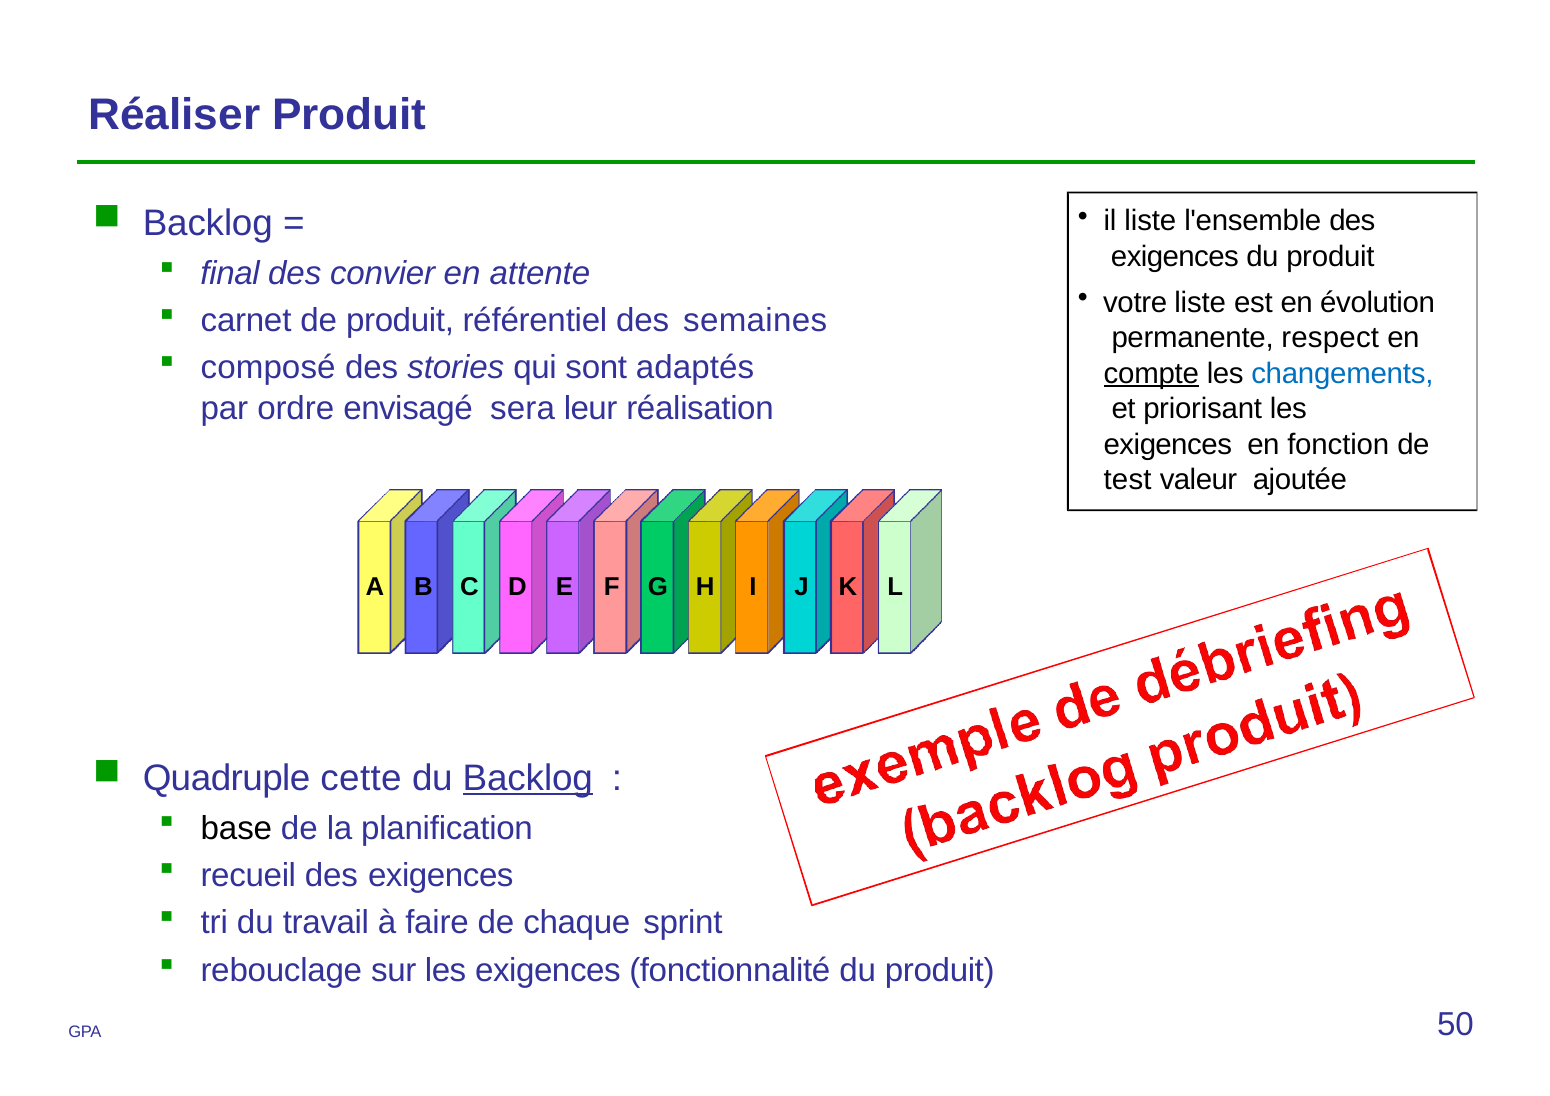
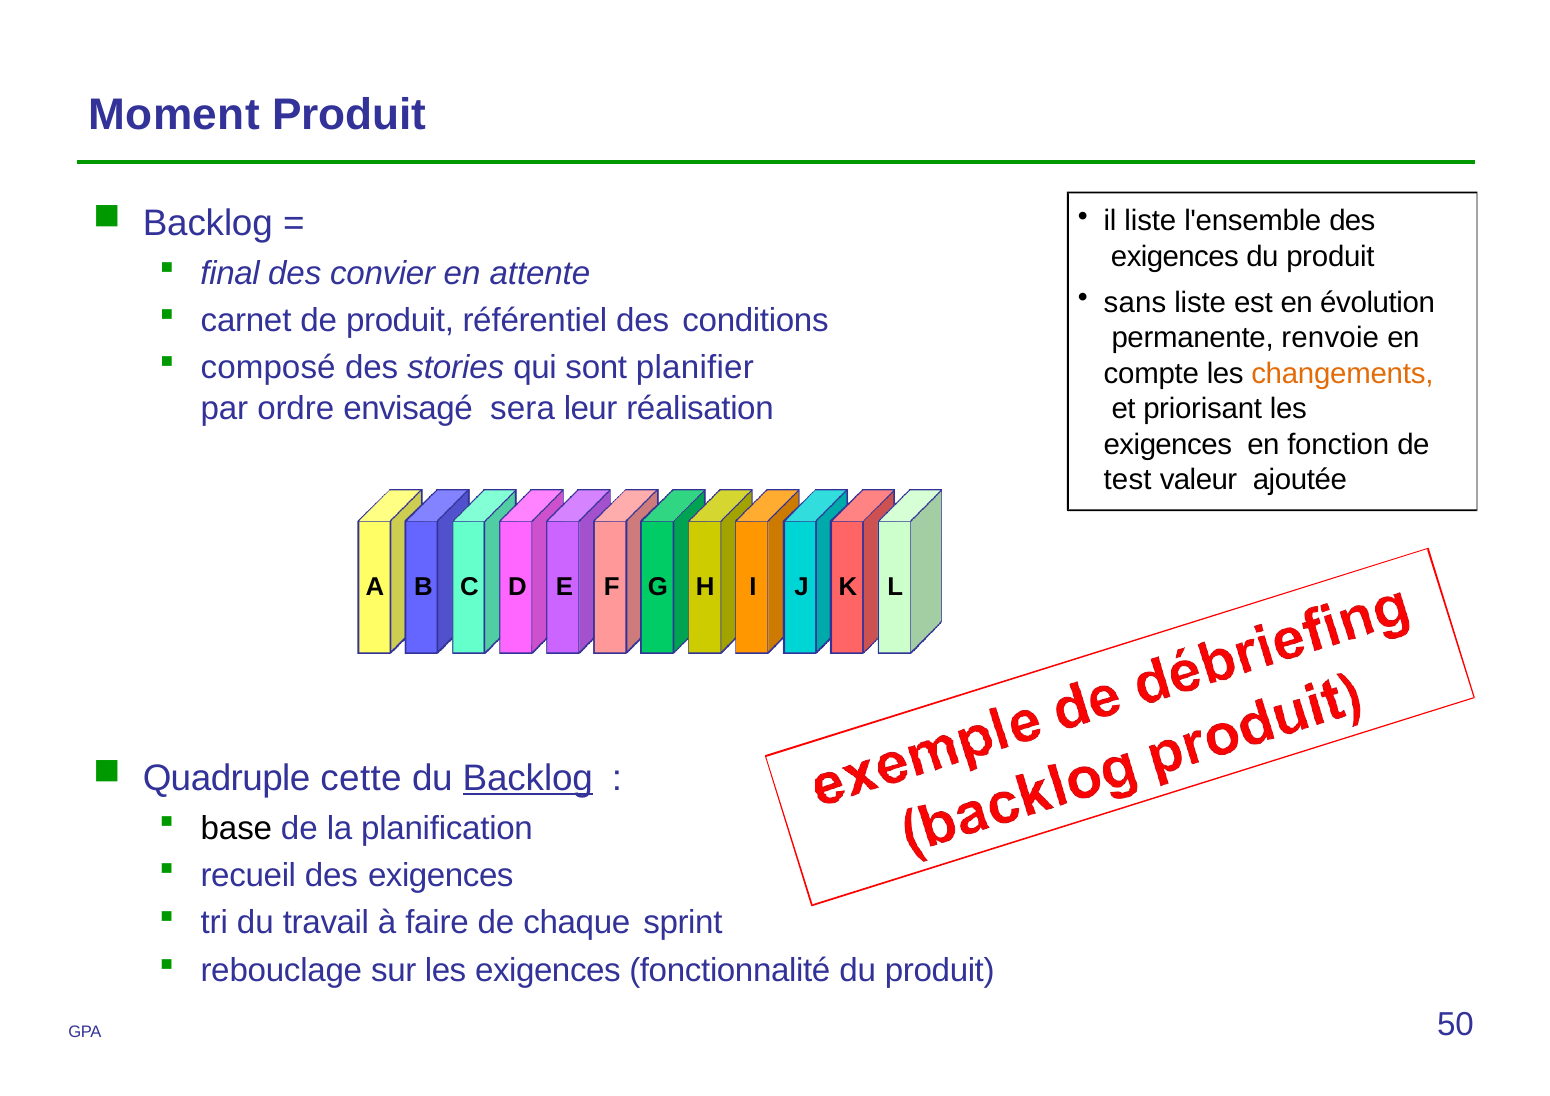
Réaliser: Réaliser -> Moment
votre: votre -> sans
semaines: semaines -> conditions
respect: respect -> renvoie
adaptés: adaptés -> planifier
compte underline: present -> none
changements colour: blue -> orange
